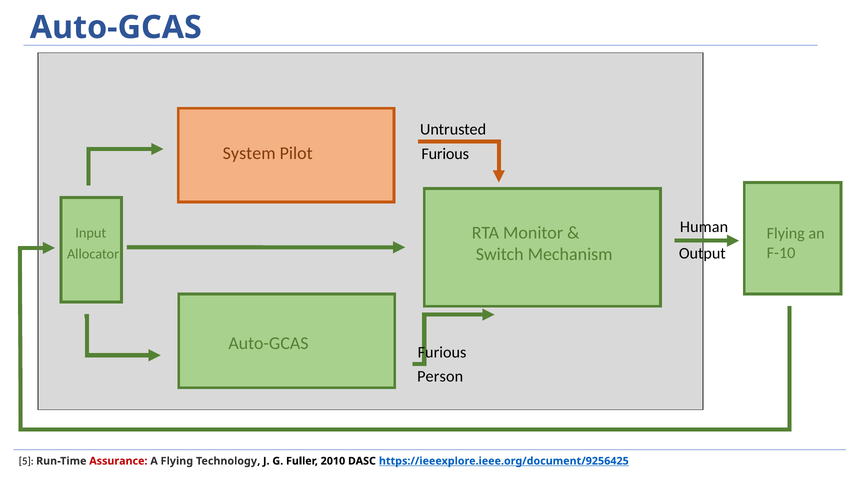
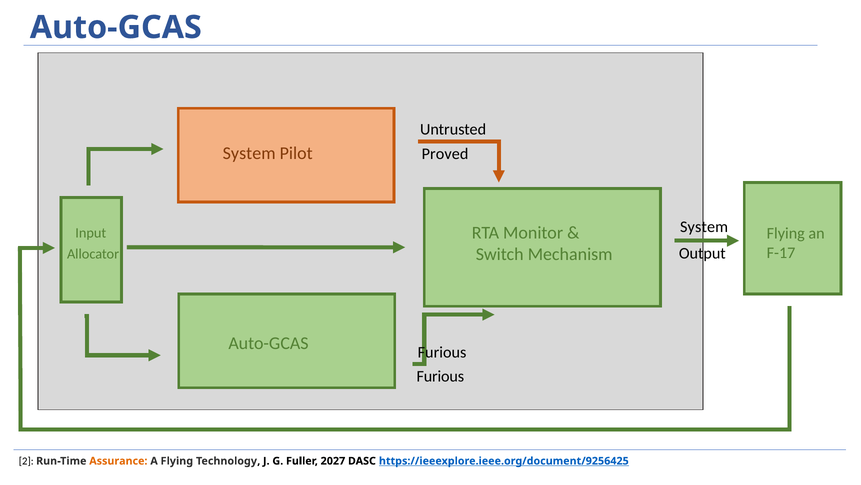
Furious at (445, 154): Furious -> Proved
Human at (704, 226): Human -> System
F-10: F-10 -> F-17
Person at (440, 376): Person -> Furious
5: 5 -> 2
Assurance colour: red -> orange
2010: 2010 -> 2027
